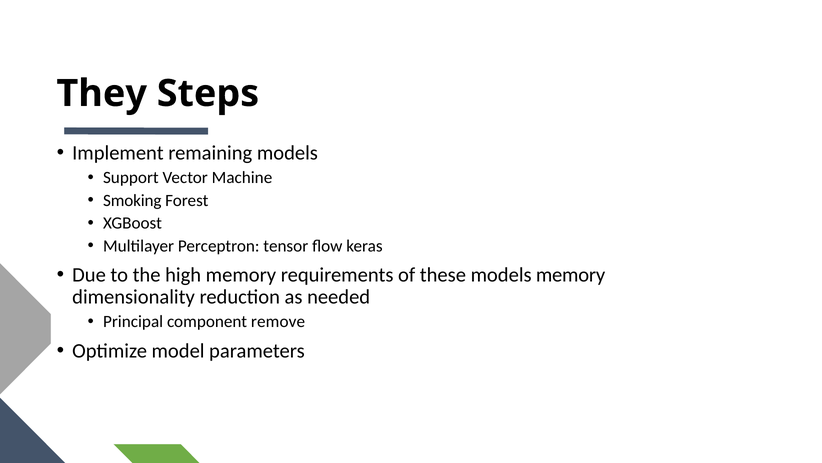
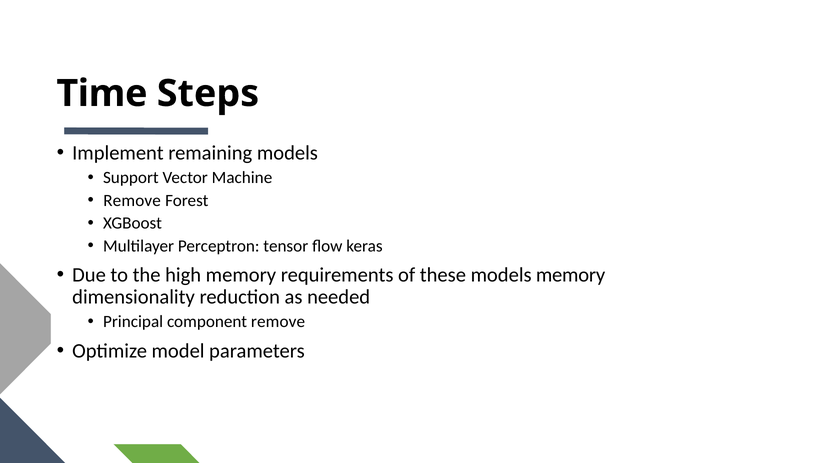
They: They -> Time
Smoking at (132, 200): Smoking -> Remove
